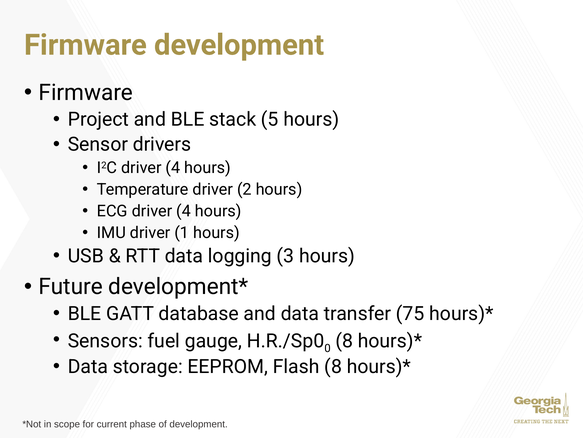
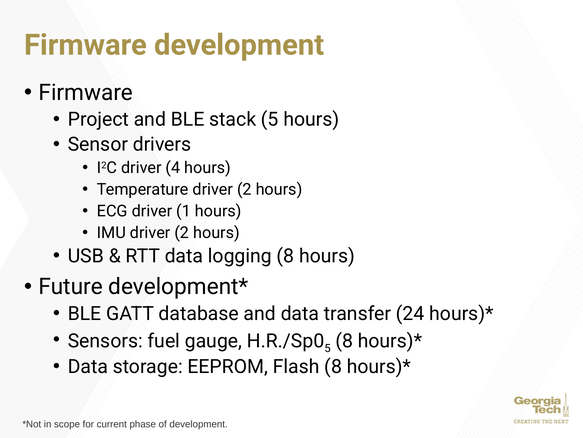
ECG driver 4: 4 -> 1
IMU driver 1: 1 -> 2
logging 3: 3 -> 8
75: 75 -> 24
0 at (328, 348): 0 -> 5
